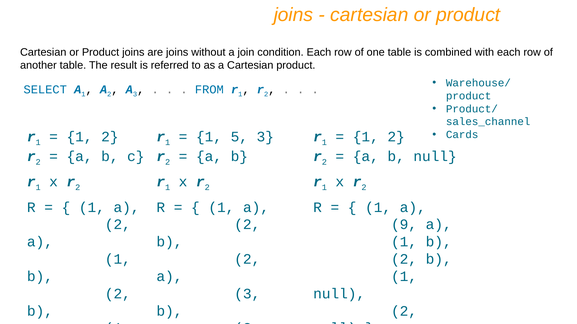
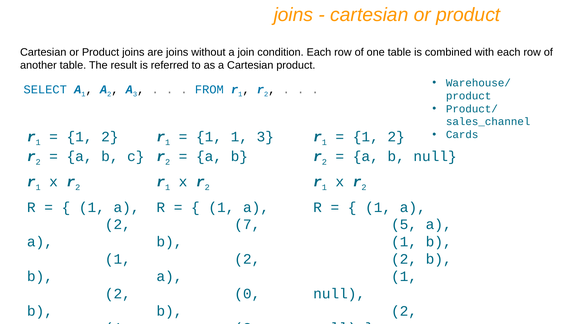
1 5: 5 -> 1
2 at (247, 225): 2 -> 7
9: 9 -> 5
3 at (247, 294): 3 -> 0
